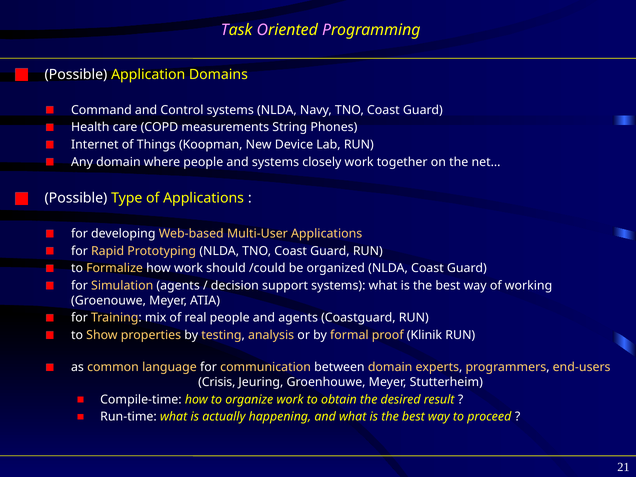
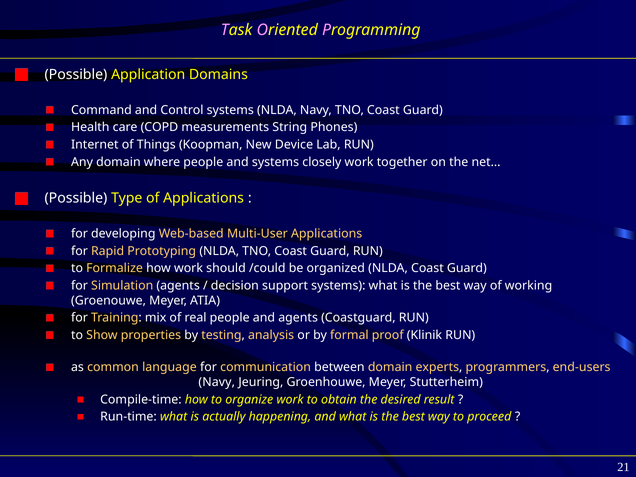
Crisis at (217, 382): Crisis -> Navy
